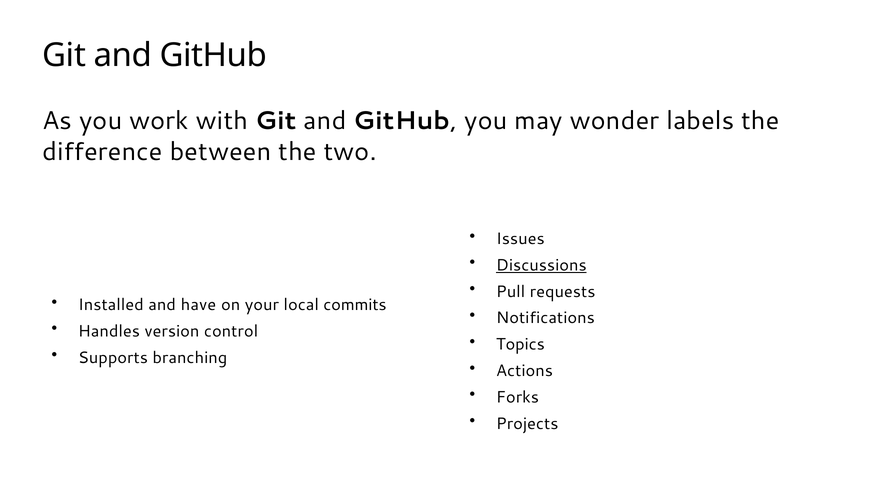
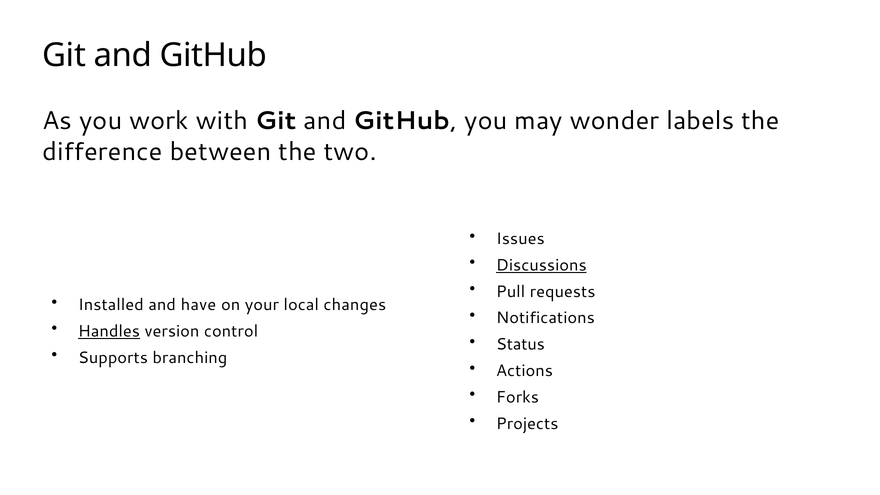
commits: commits -> changes
Handles underline: none -> present
Topics: Topics -> Status
